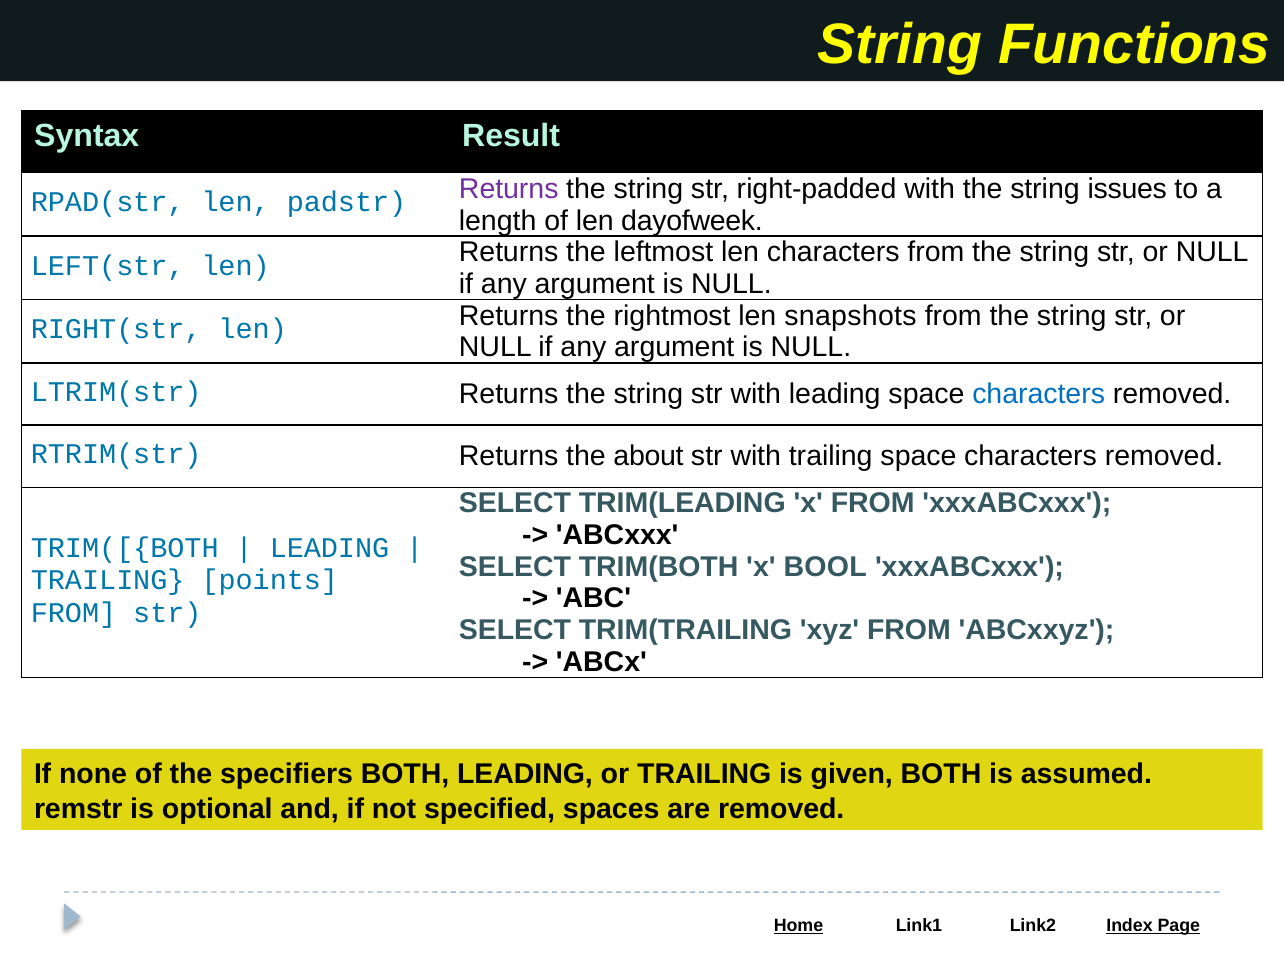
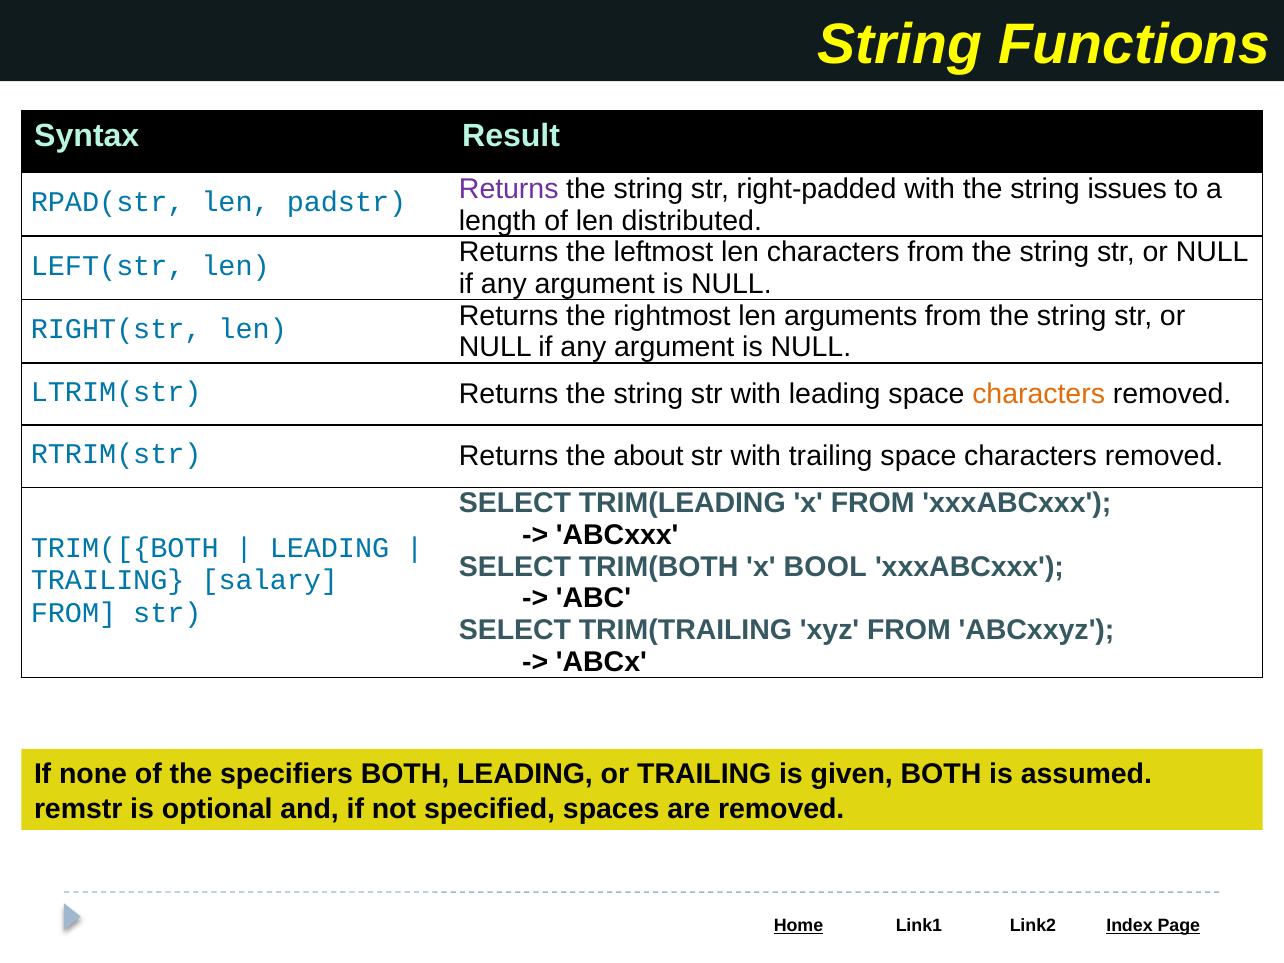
dayofweek: dayofweek -> distributed
snapshots: snapshots -> arguments
characters at (1039, 394) colour: blue -> orange
points: points -> salary
